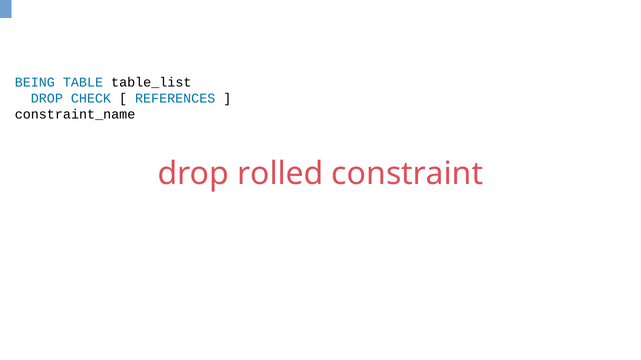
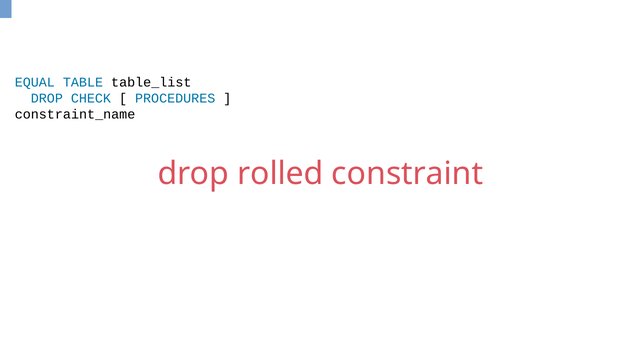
BEING: BEING -> EQUAL
REFERENCES: REFERENCES -> PROCEDURES
